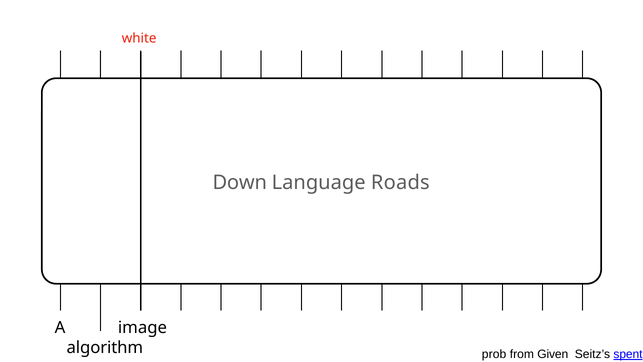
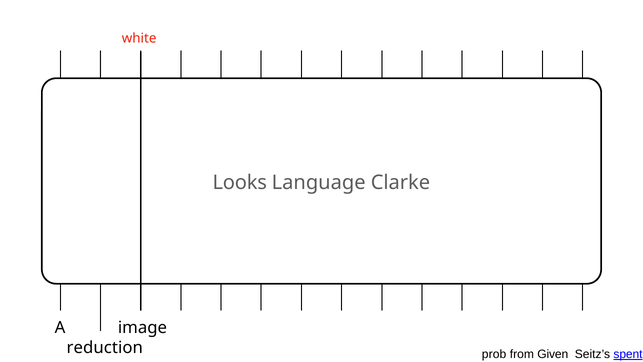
Down: Down -> Looks
Roads: Roads -> Clarke
algorithm: algorithm -> reduction
